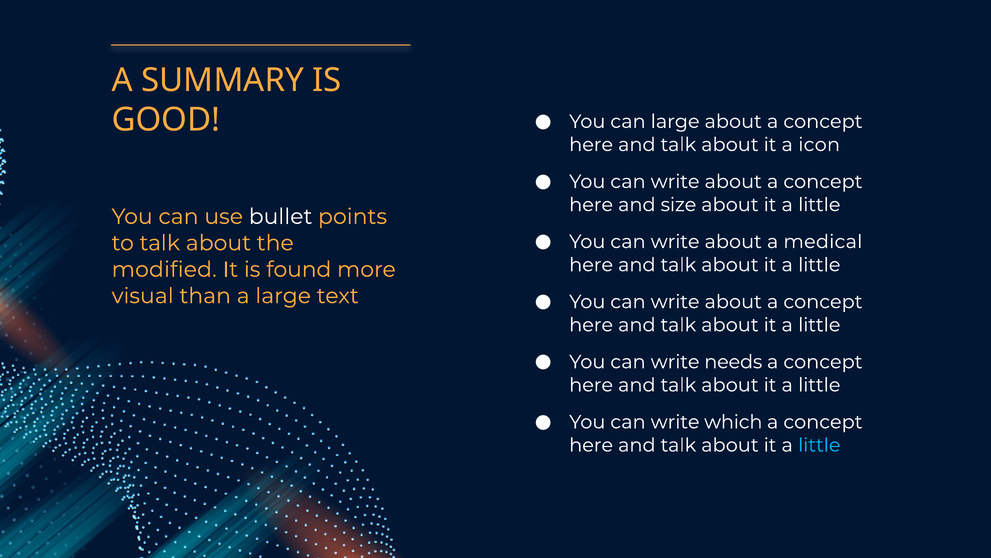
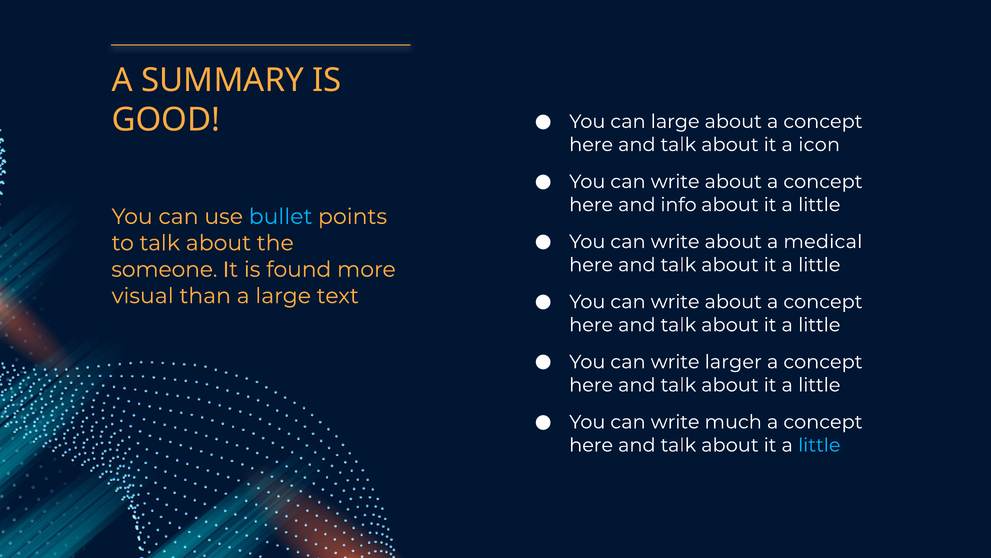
size: size -> info
bullet colour: white -> light blue
modified: modified -> someone
needs: needs -> larger
which: which -> much
